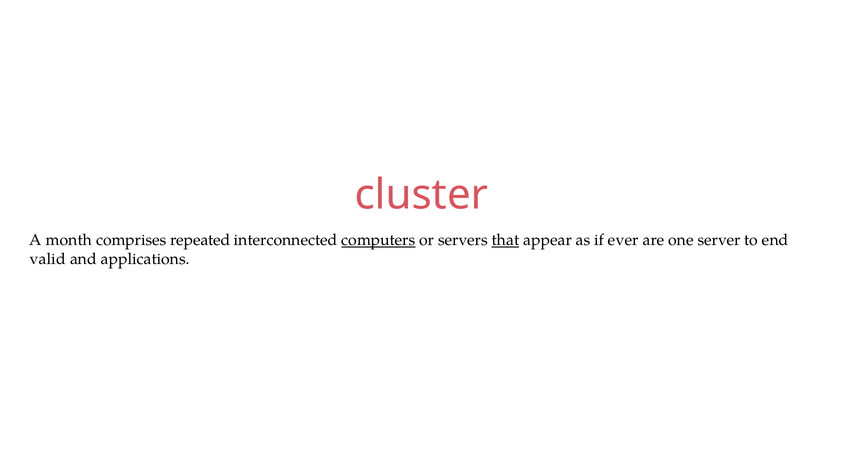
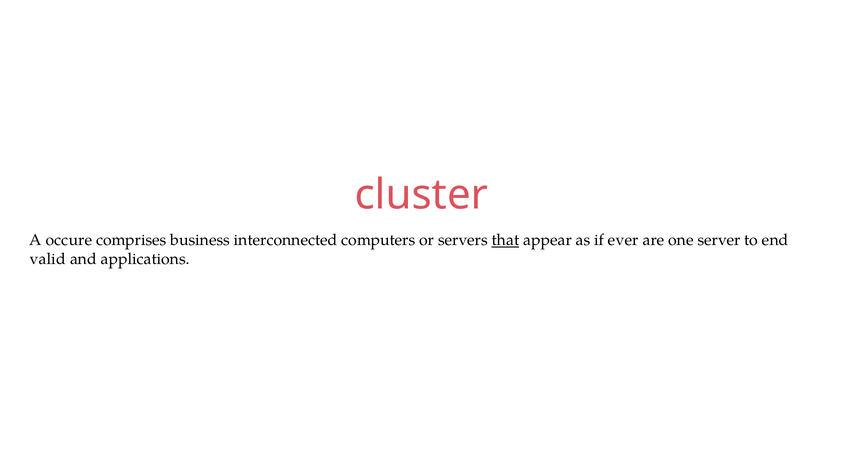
month: month -> occure
repeated: repeated -> business
computers underline: present -> none
